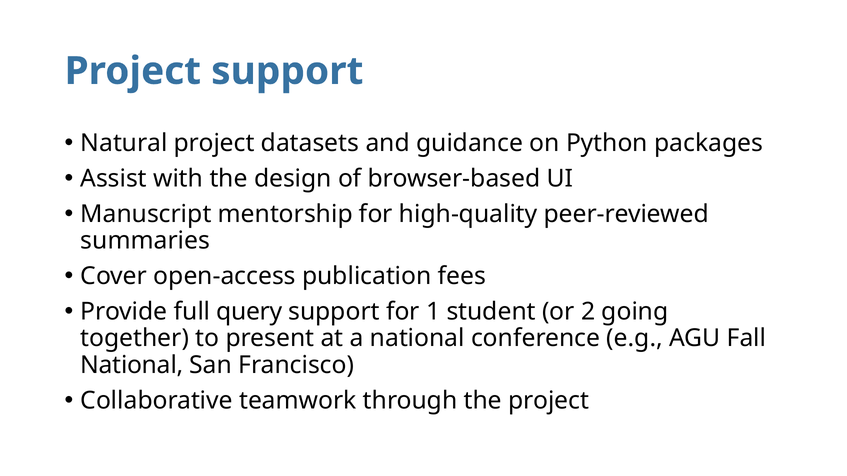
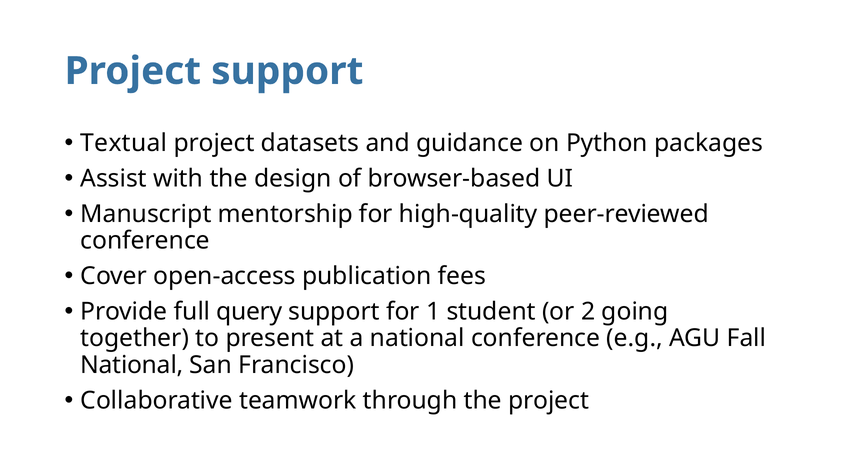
Natural: Natural -> Textual
summaries at (145, 241): summaries -> conference
